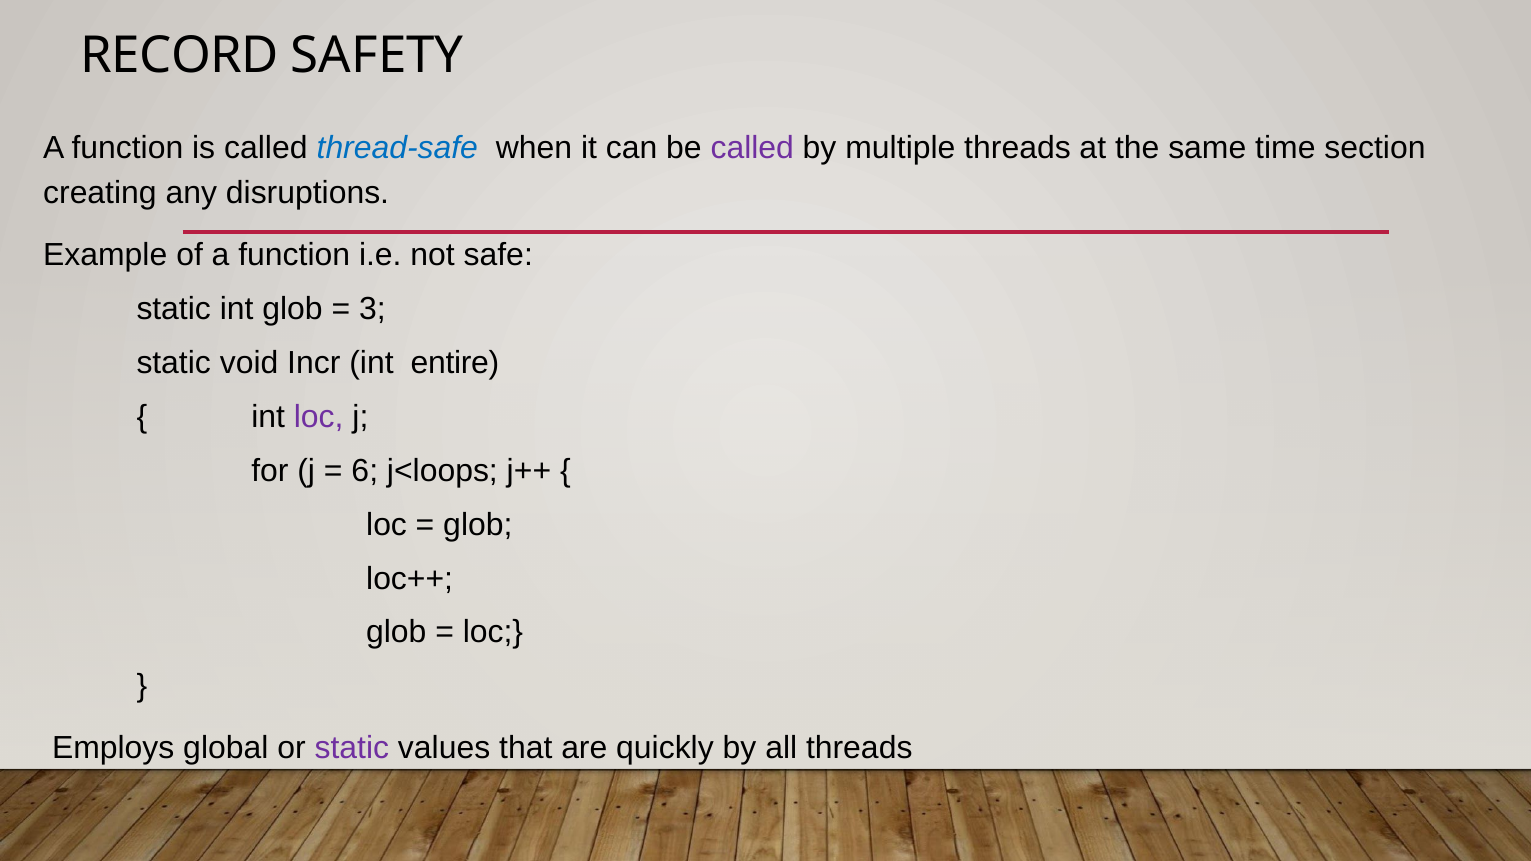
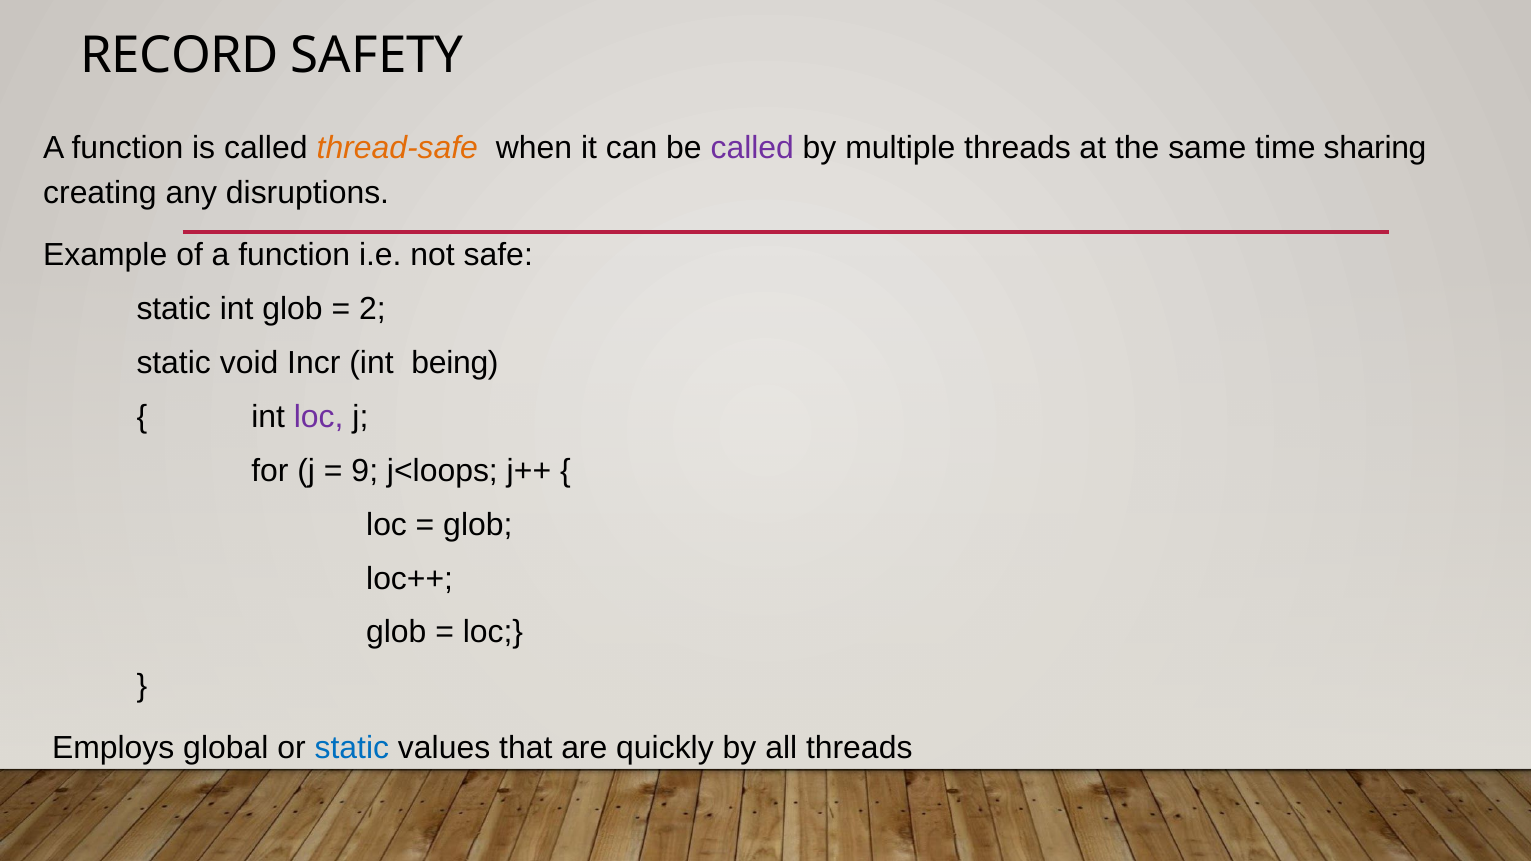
thread-safe colour: blue -> orange
section: section -> sharing
3: 3 -> 2
entire: entire -> being
6: 6 -> 9
static at (352, 748) colour: purple -> blue
